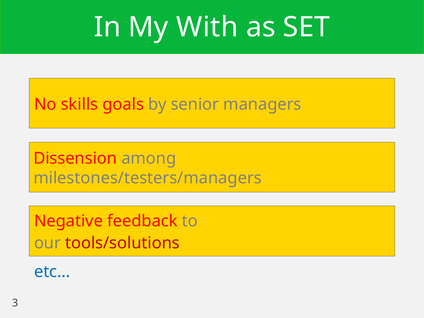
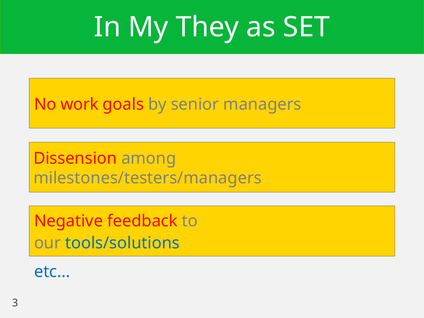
With: With -> They
skills: skills -> work
tools/solutions colour: red -> blue
